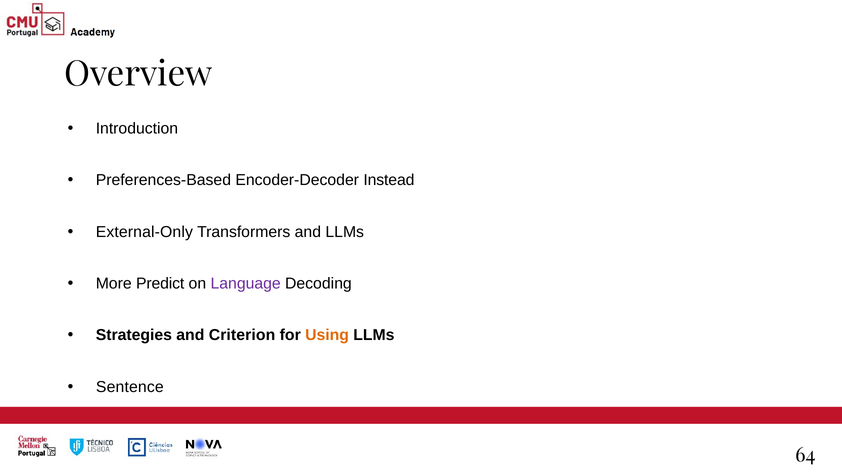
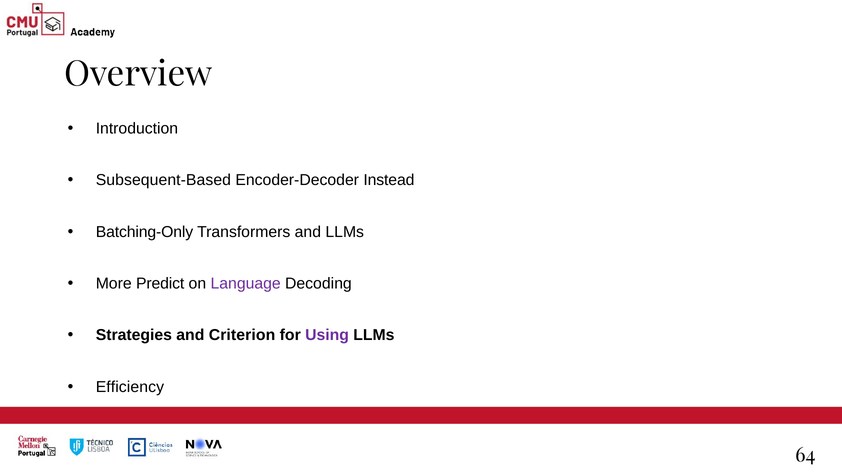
Preferences-Based: Preferences-Based -> Subsequent-Based
External-Only: External-Only -> Batching-Only
Using colour: orange -> purple
Sentence: Sentence -> Efficiency
